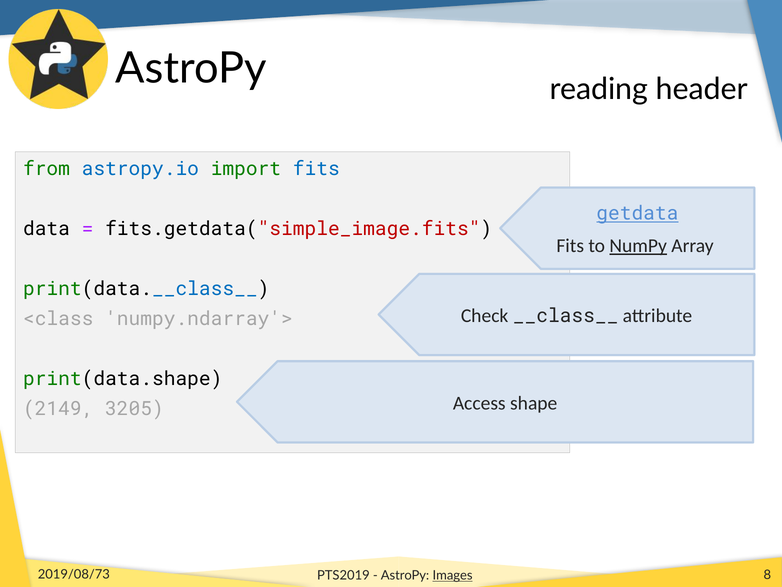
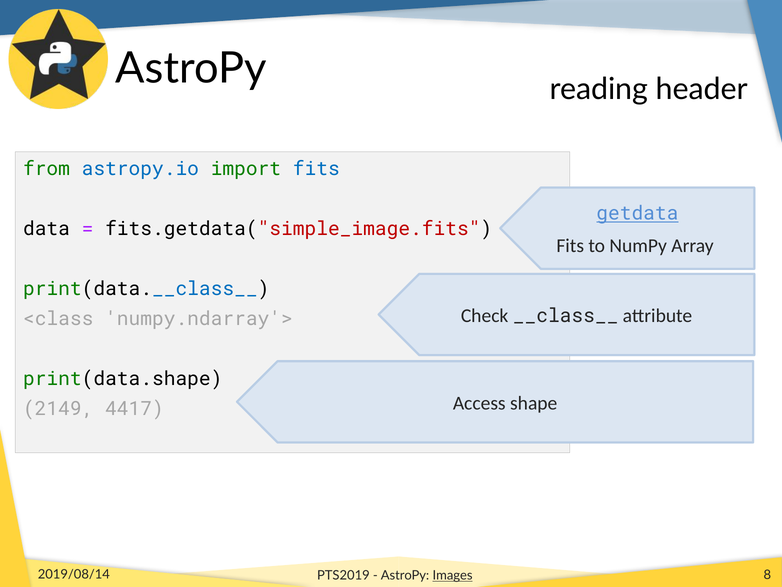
NumPy underline: present -> none
3205: 3205 -> 4417
2019/08/73: 2019/08/73 -> 2019/08/14
